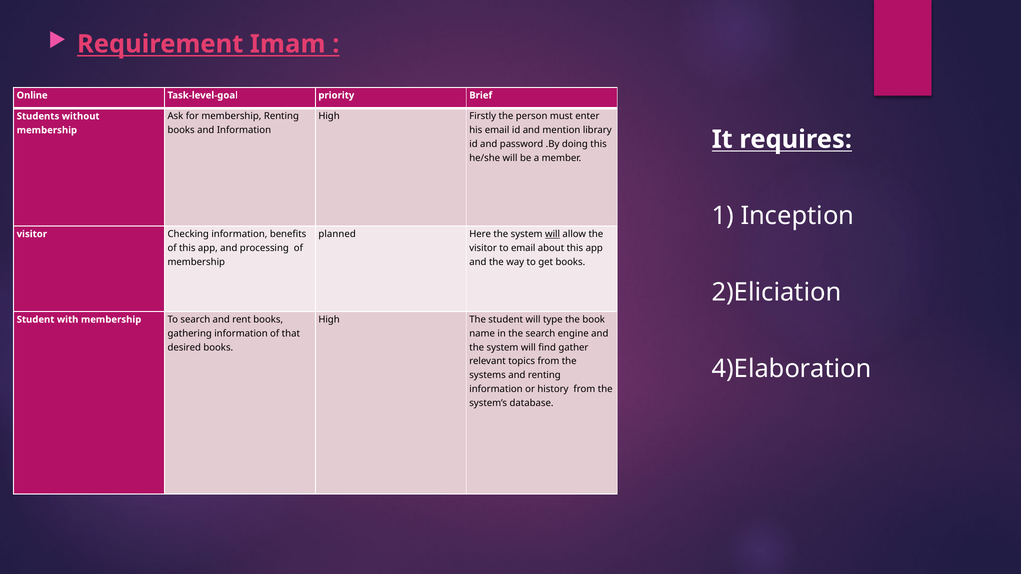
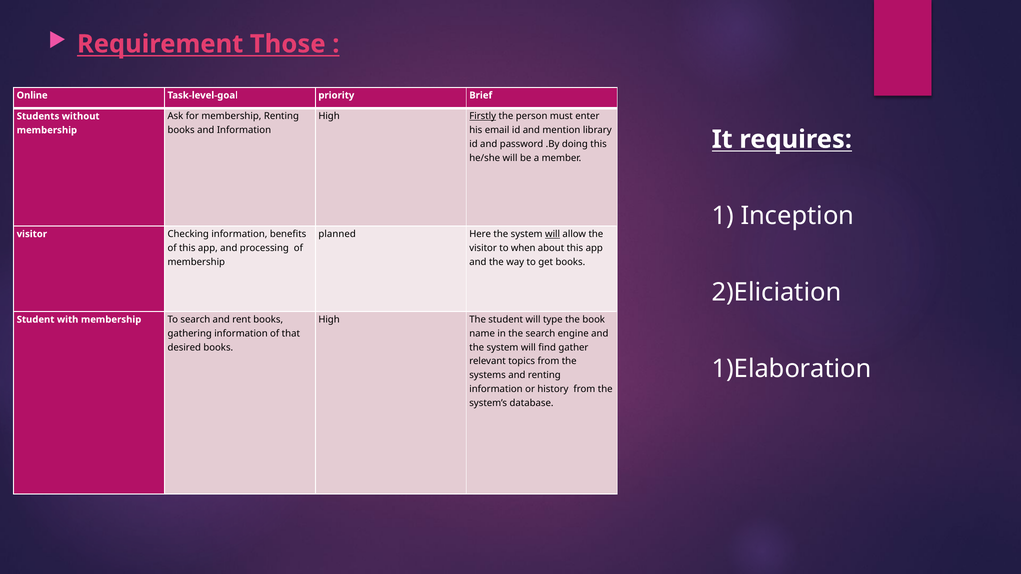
Imam: Imam -> Those
Firstly underline: none -> present
to email: email -> when
4)Elaboration: 4)Elaboration -> 1)Elaboration
